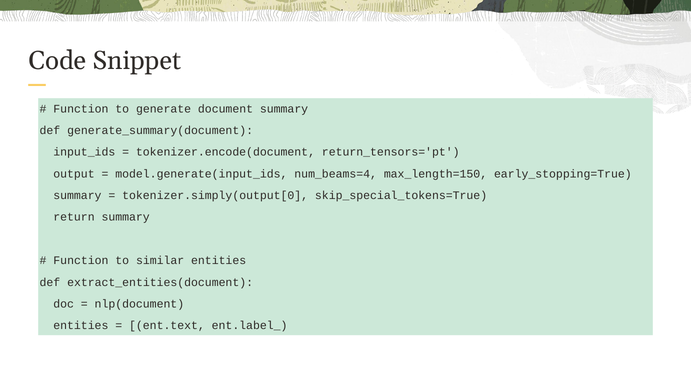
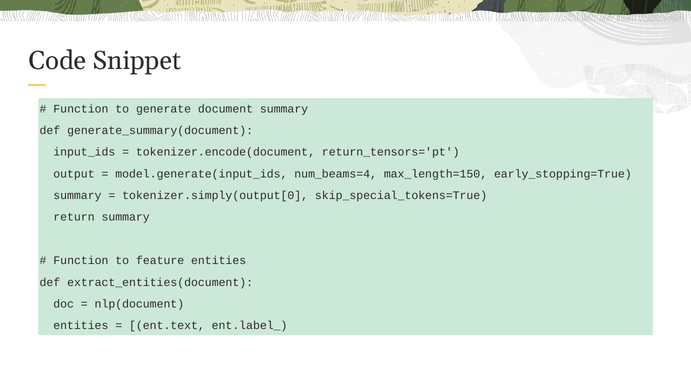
similar: similar -> feature
